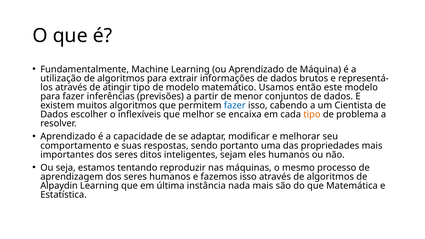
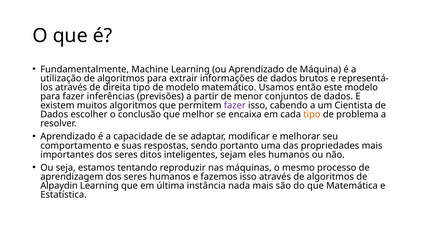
atingir: atingir -> direita
fazer at (235, 106) colour: blue -> purple
inflexíveis: inflexíveis -> conclusão
